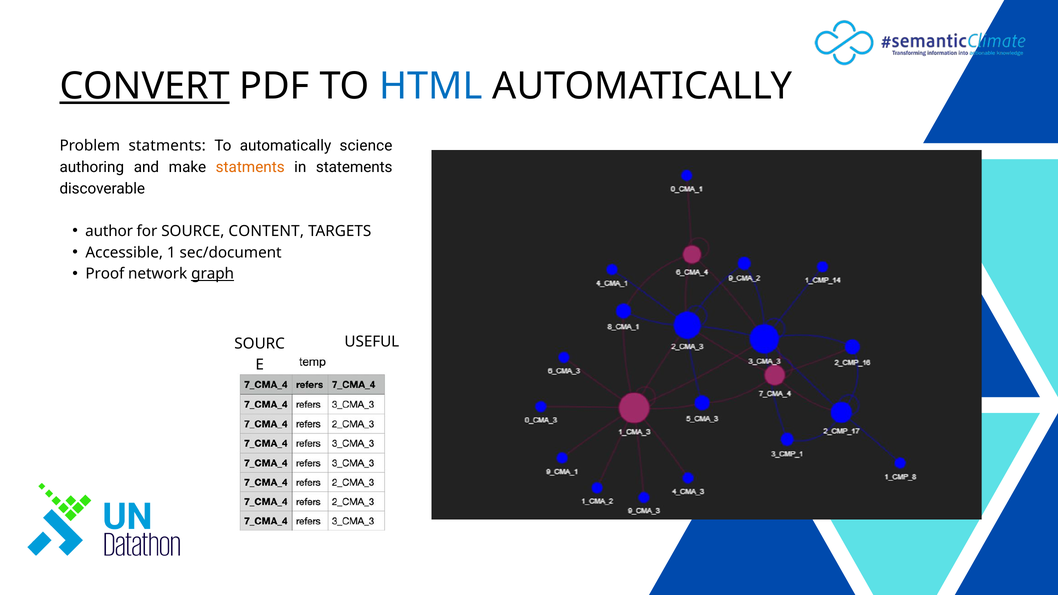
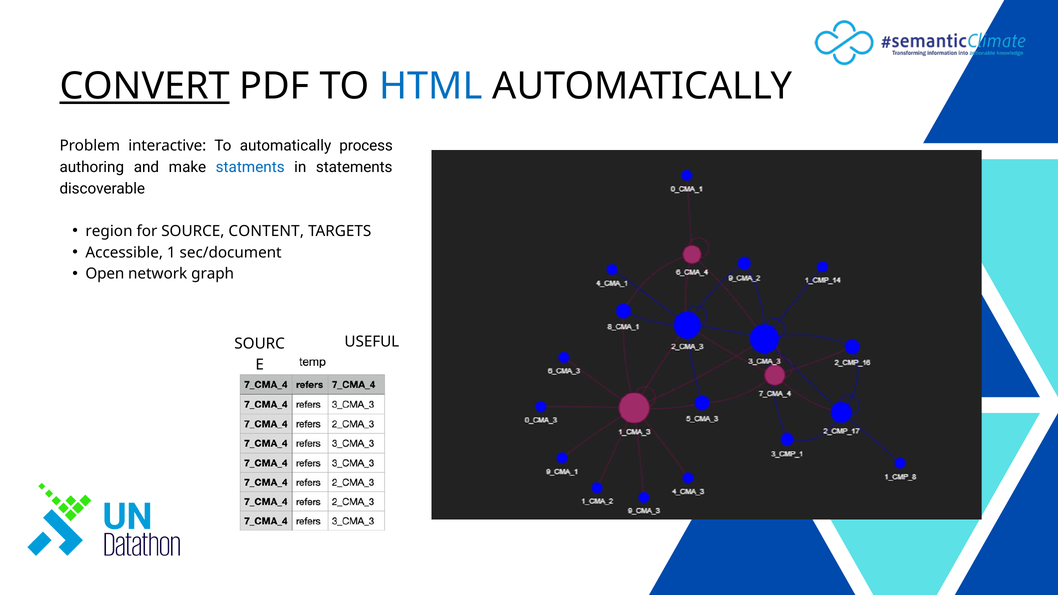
Problem statments: statments -> interactive
science: science -> process
statments at (250, 167) colour: orange -> blue
author: author -> region
Proof: Proof -> Open
graph underline: present -> none
